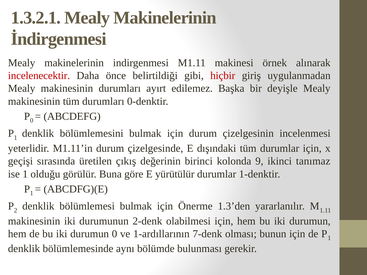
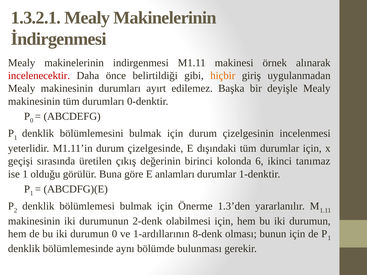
hiçbir colour: red -> orange
9: 9 -> 6
yürütülür: yürütülür -> anlamları
7-denk: 7-denk -> 8-denk
